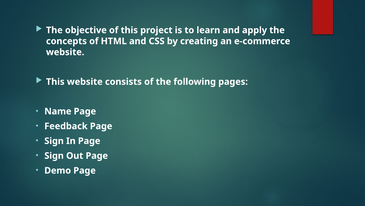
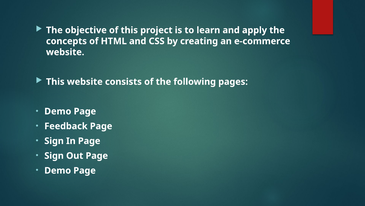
Name at (58, 111): Name -> Demo
